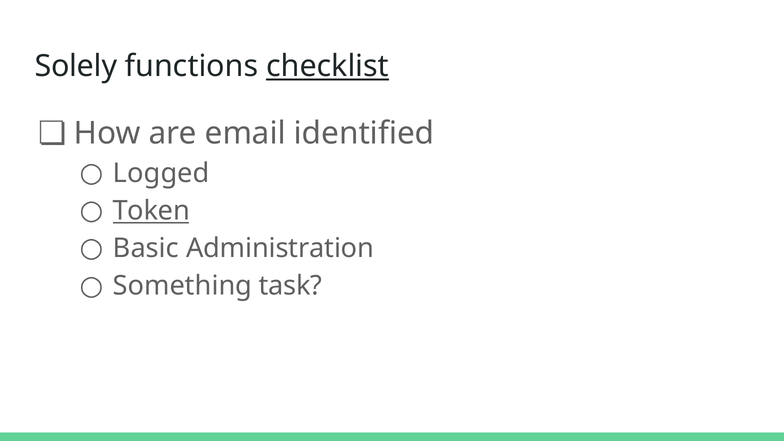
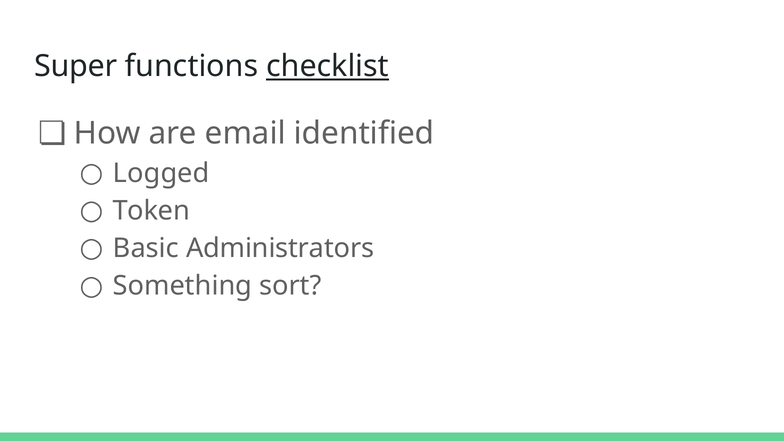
Solely: Solely -> Super
Token underline: present -> none
Administration: Administration -> Administrators
task: task -> sort
